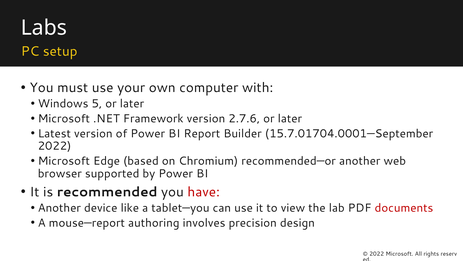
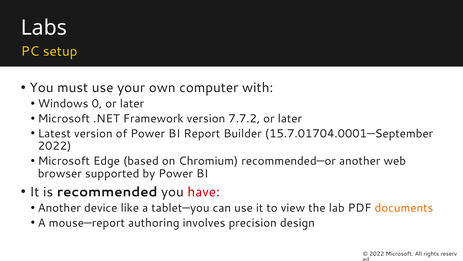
5: 5 -> 0
2.7.6: 2.7.6 -> 7.7.2
documents colour: red -> orange
